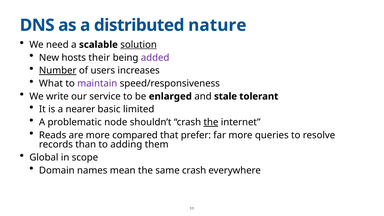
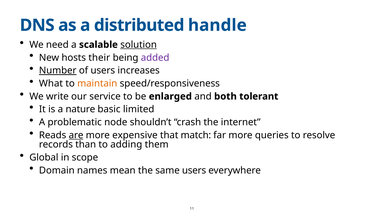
nature: nature -> handle
maintain colour: purple -> orange
stale: stale -> both
nearer: nearer -> nature
the at (211, 122) underline: present -> none
are underline: none -> present
compared: compared -> expensive
prefer: prefer -> match
same crash: crash -> users
